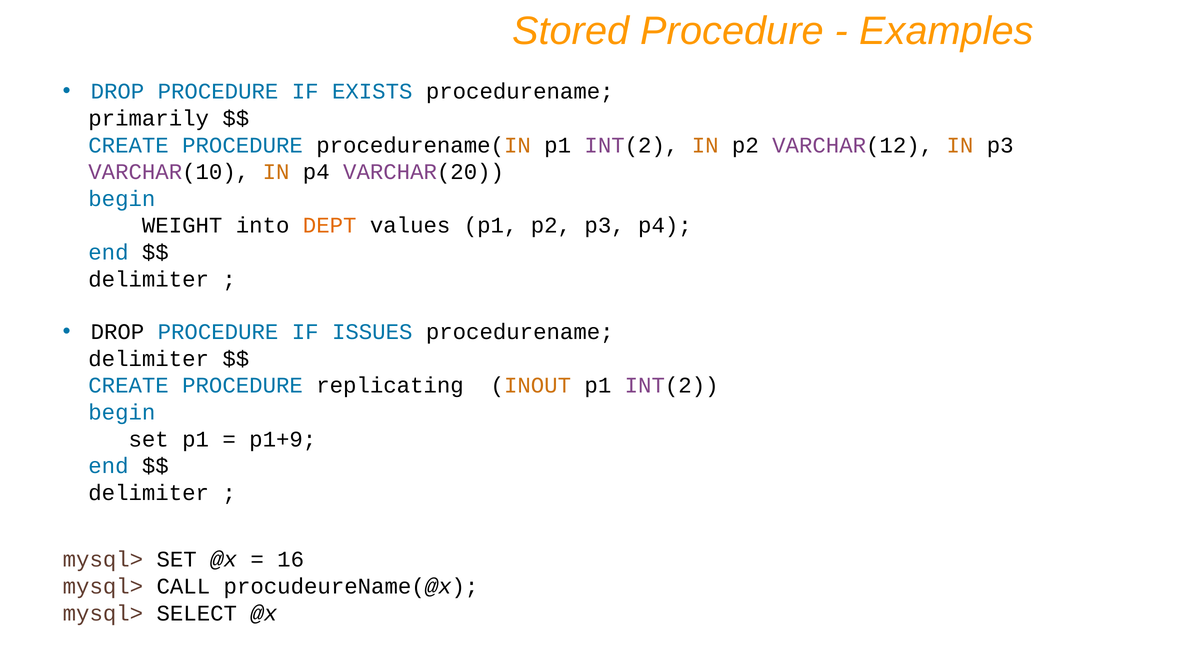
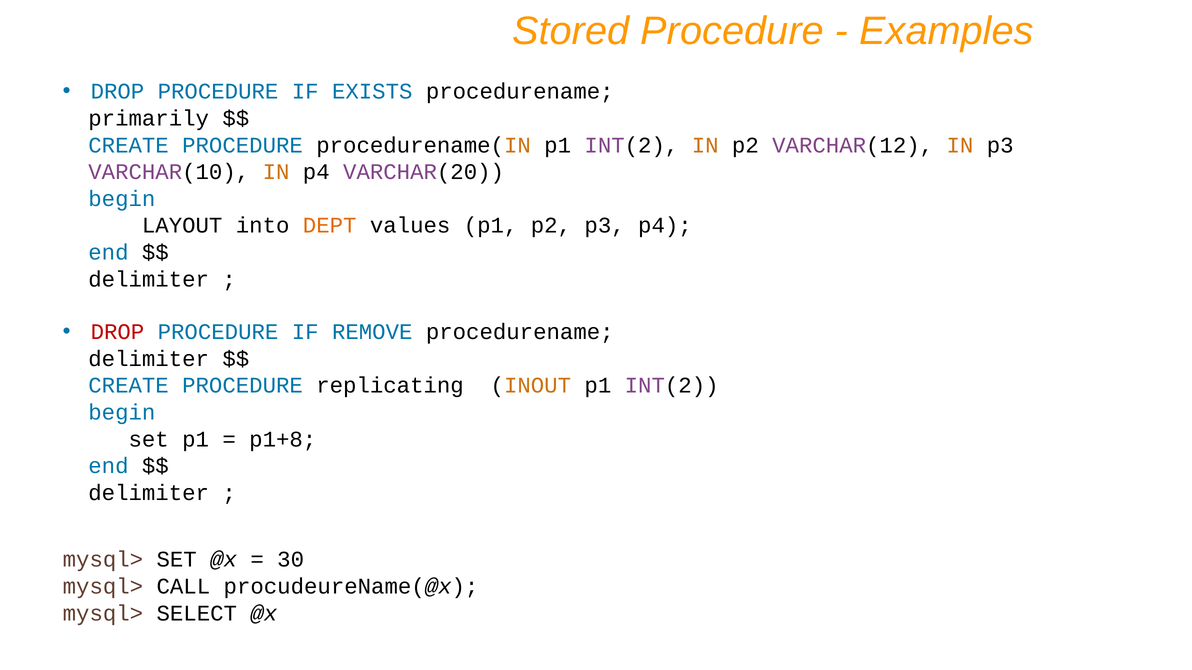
WEIGHT: WEIGHT -> LAYOUT
DROP at (117, 332) colour: black -> red
ISSUES: ISSUES -> REMOVE
p1+9: p1+9 -> p1+8
16: 16 -> 30
